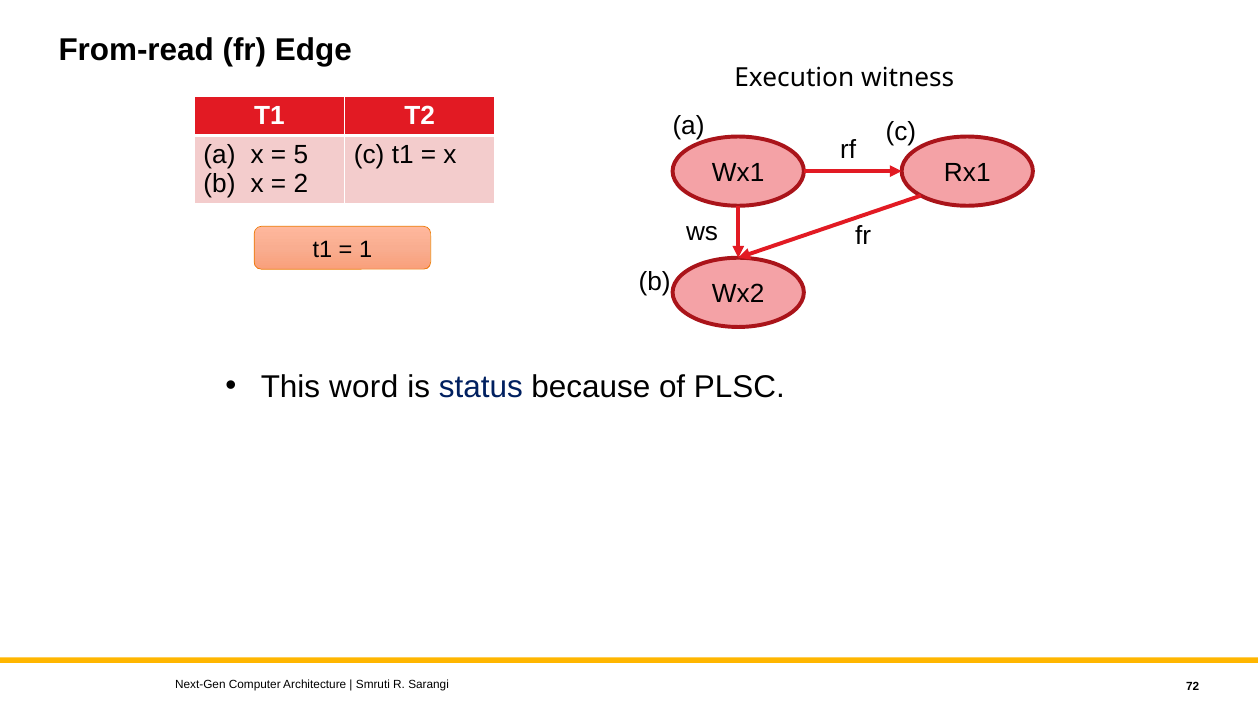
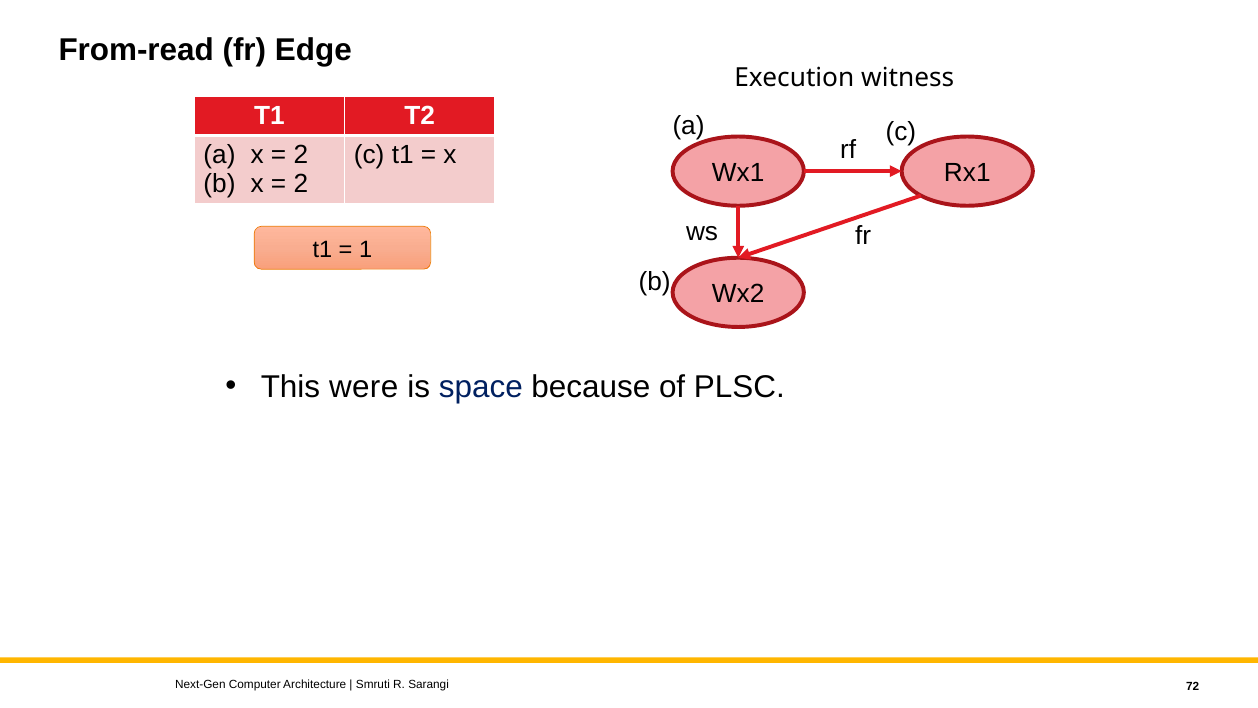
5 at (301, 155): 5 -> 2
word: word -> were
status: status -> space
